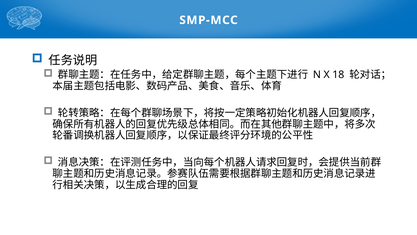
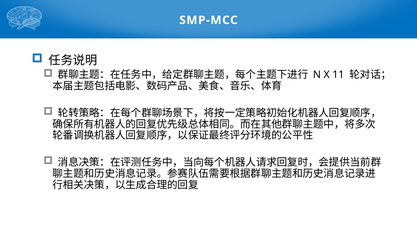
18: 18 -> 11
